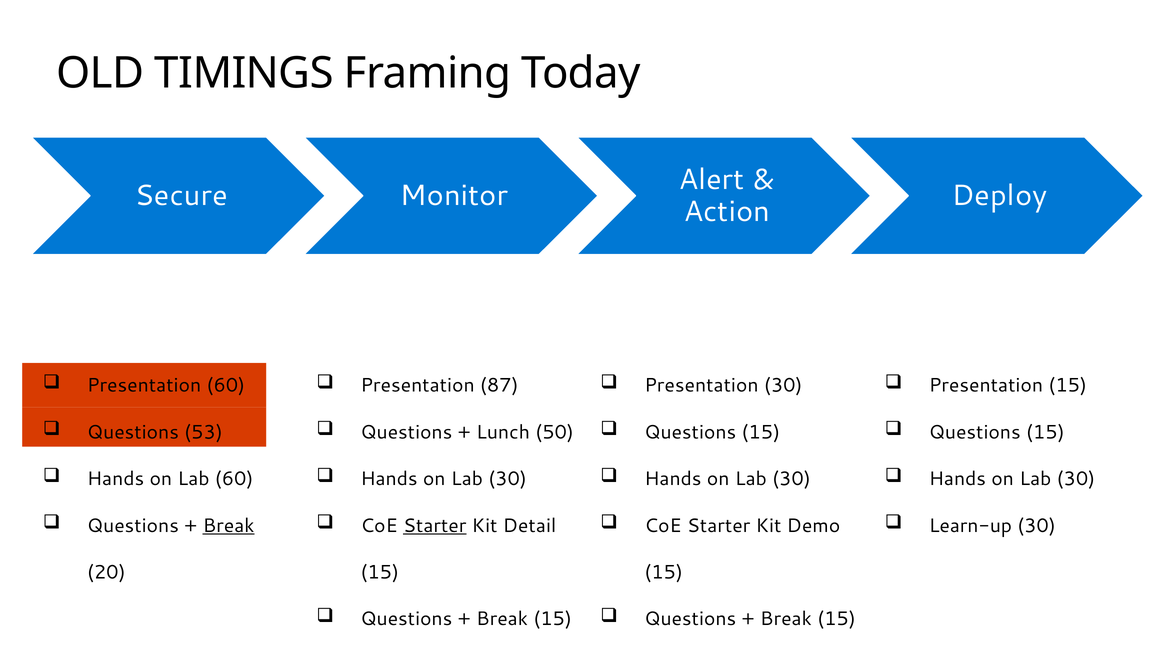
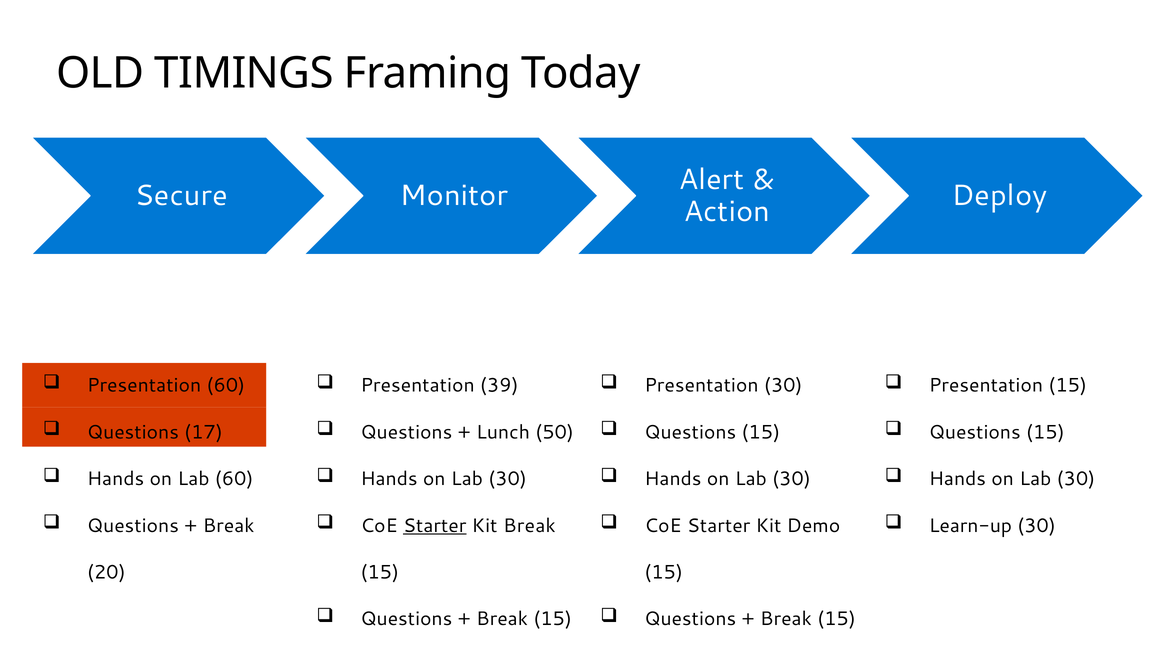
87: 87 -> 39
53: 53 -> 17
Break at (229, 526) underline: present -> none
Kit Detail: Detail -> Break
